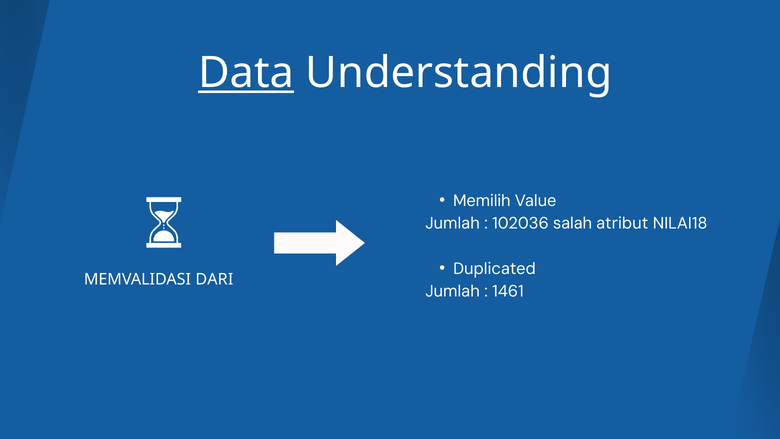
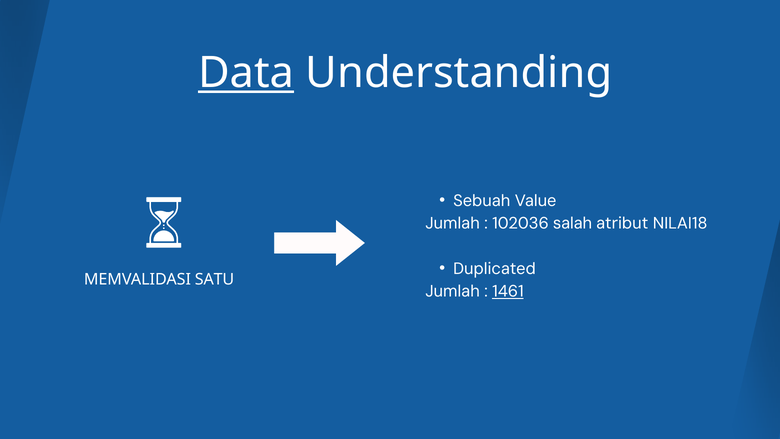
Memilih: Memilih -> Sebuah
DARI: DARI -> SATU
1461 underline: none -> present
